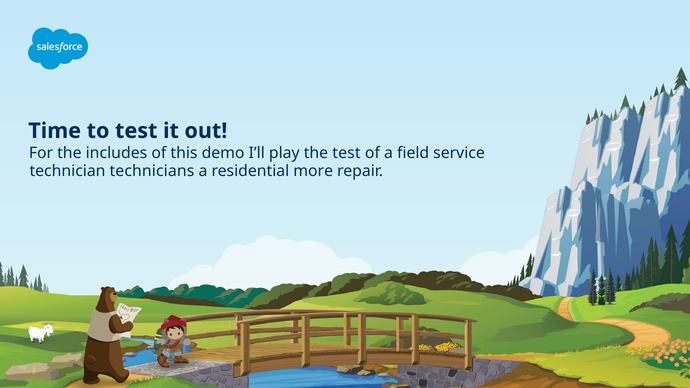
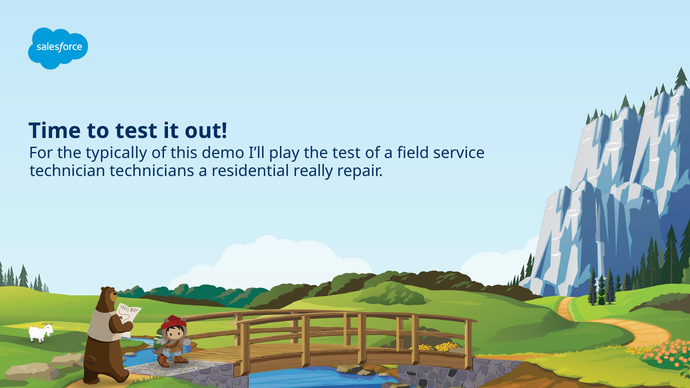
includes: includes -> typically
more: more -> really
